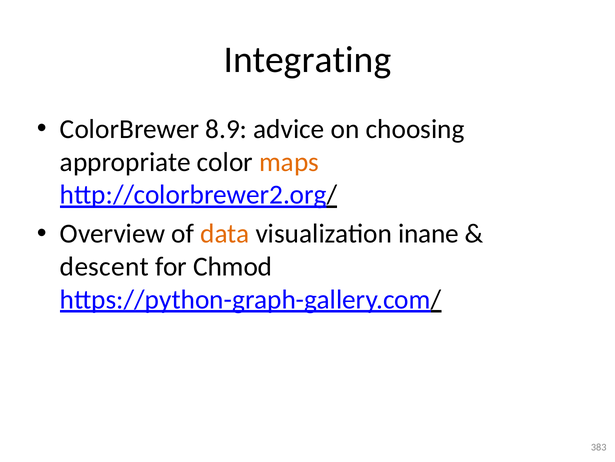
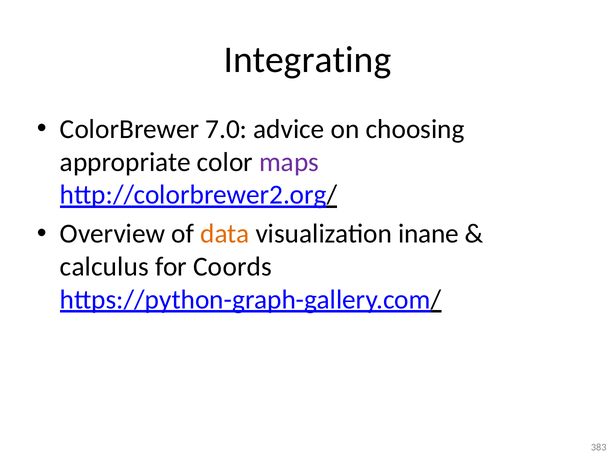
8.9: 8.9 -> 7.0
maps colour: orange -> purple
descent: descent -> calculus
Chmod: Chmod -> Coords
